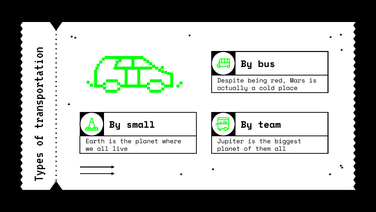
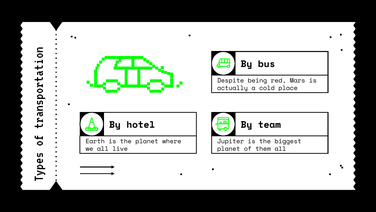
small: small -> hotel
